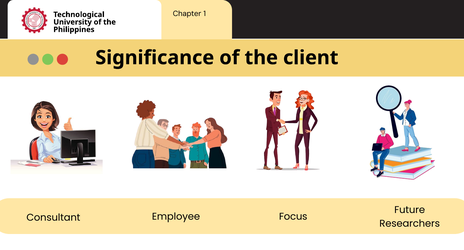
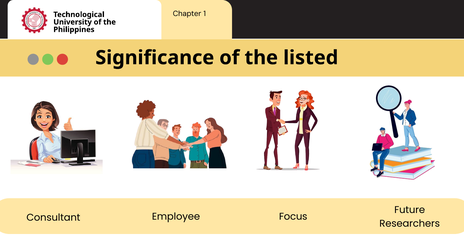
client: client -> listed
